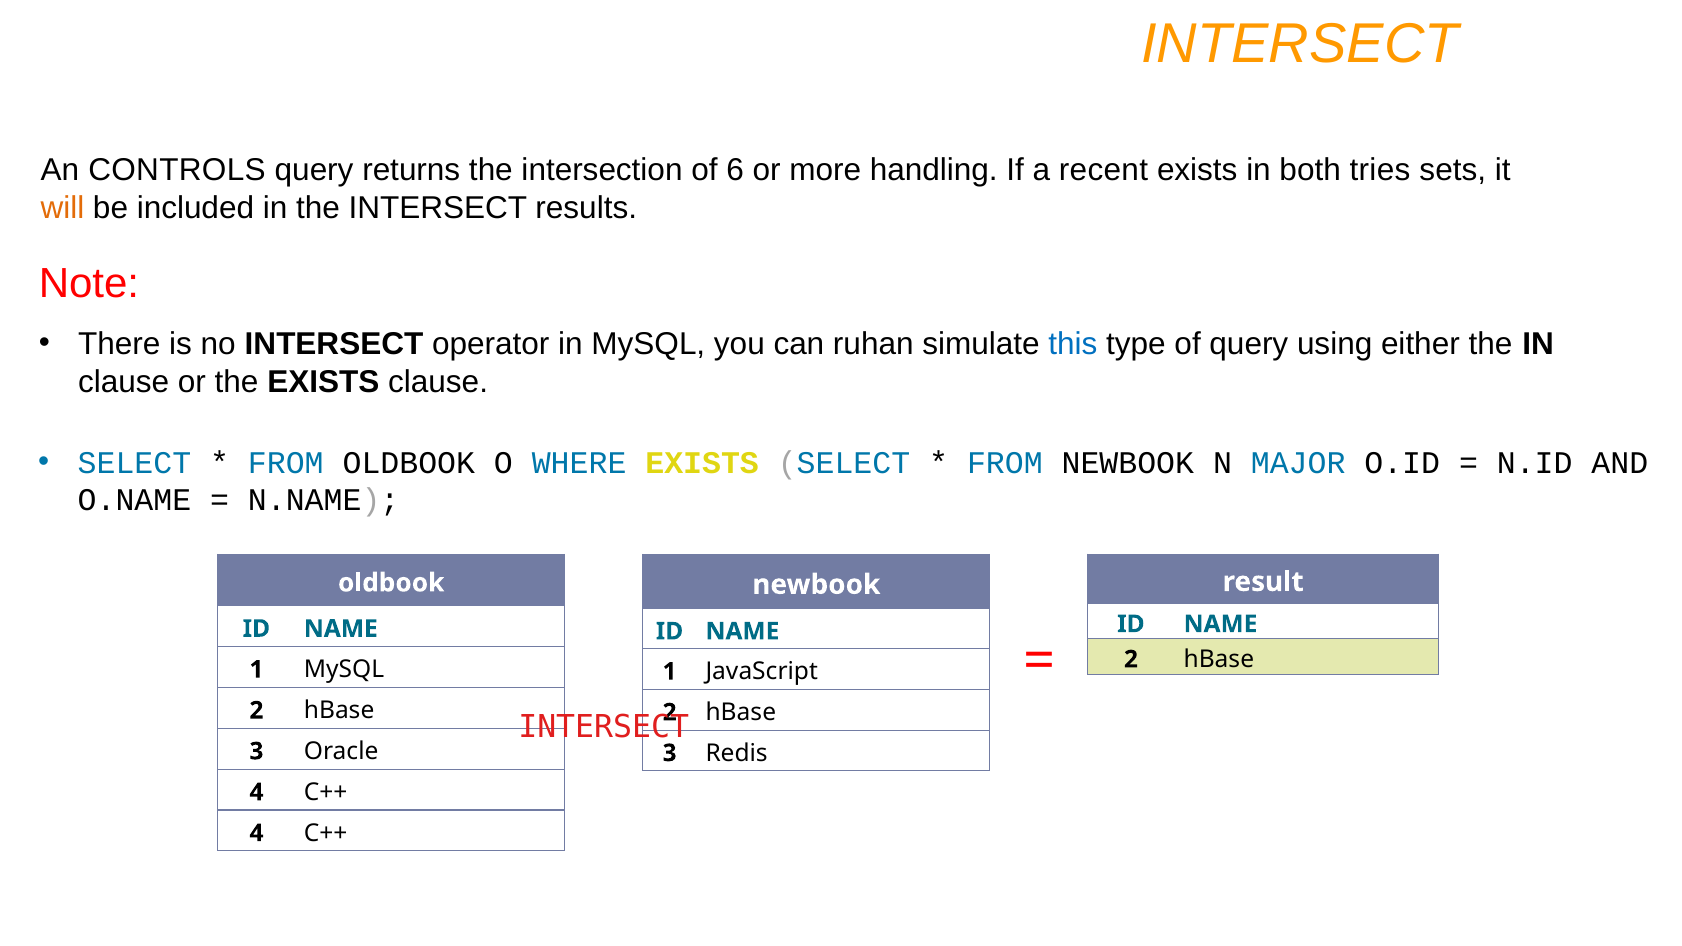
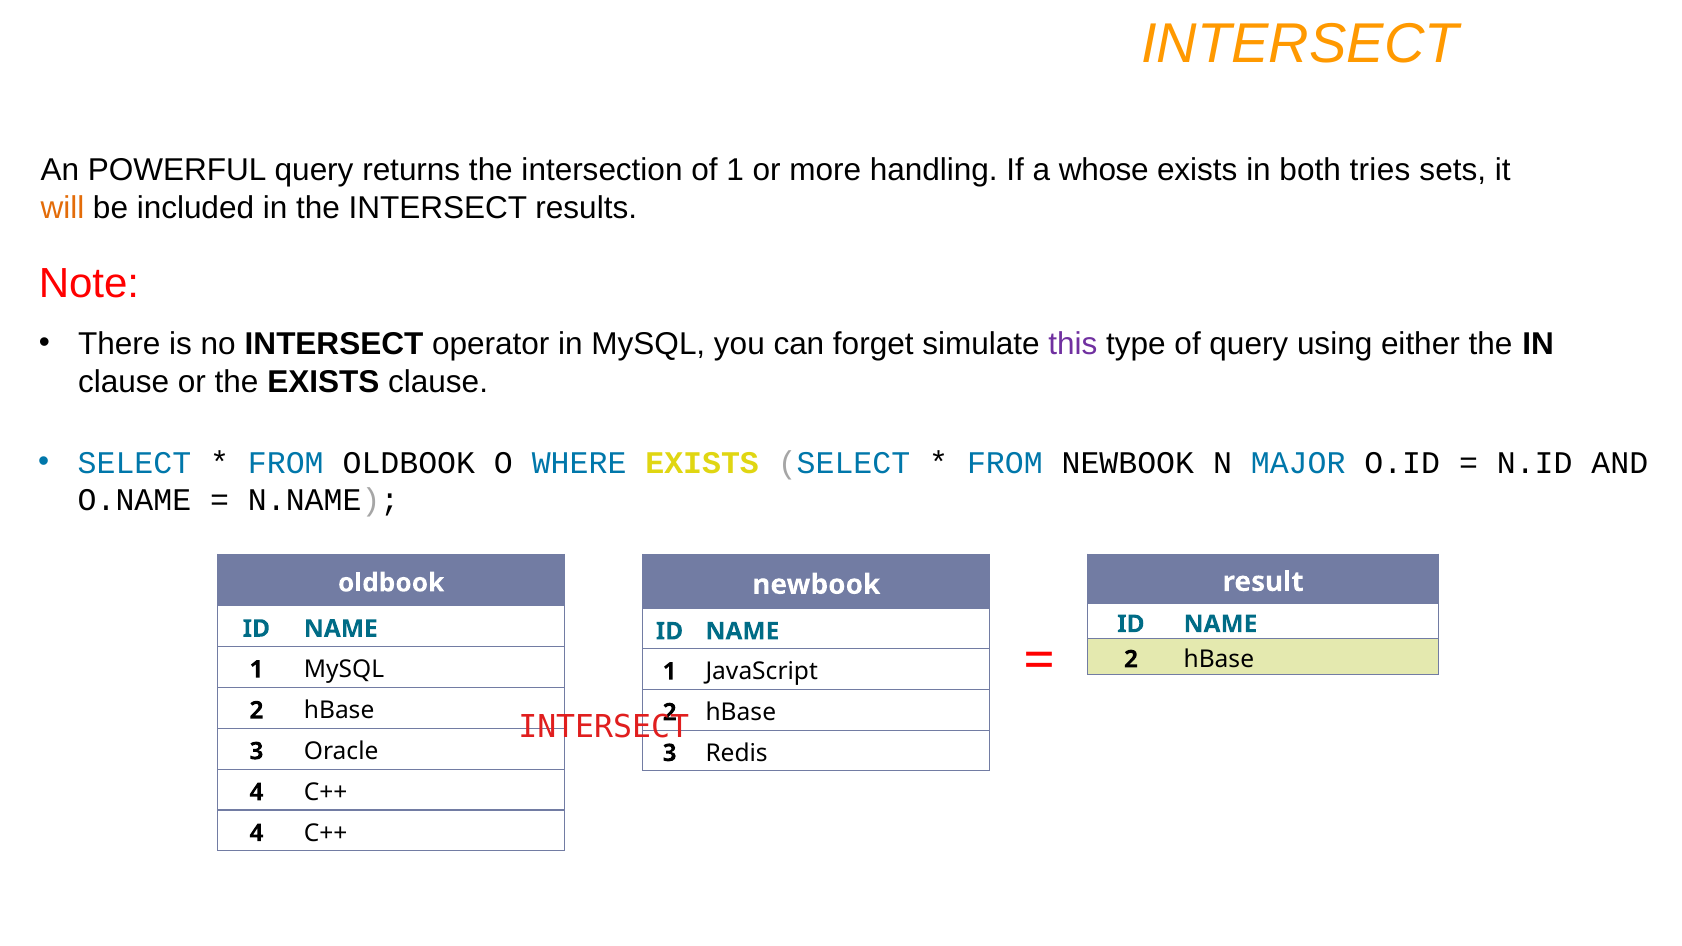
CONTROLS: CONTROLS -> POWERFUL
of 6: 6 -> 1
recent: recent -> whose
ruhan: ruhan -> forget
this colour: blue -> purple
